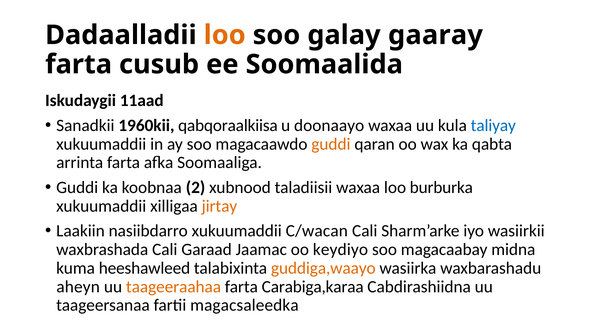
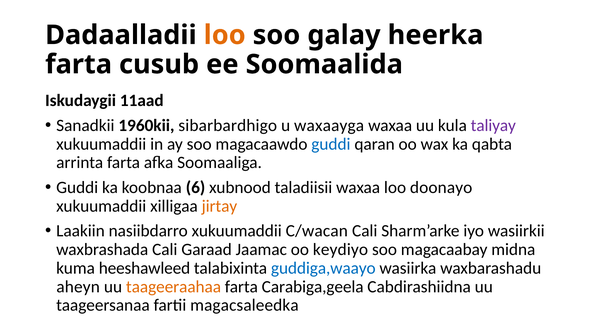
gaaray: gaaray -> heerka
qabqoraalkiisa: qabqoraalkiisa -> sibarbardhigo
doonaayo: doonaayo -> waxaayga
taliyay colour: blue -> purple
guddi at (331, 144) colour: orange -> blue
2: 2 -> 6
burburka: burburka -> doonayo
guddiga,waayo colour: orange -> blue
Carabiga,karaa: Carabiga,karaa -> Carabiga,geela
